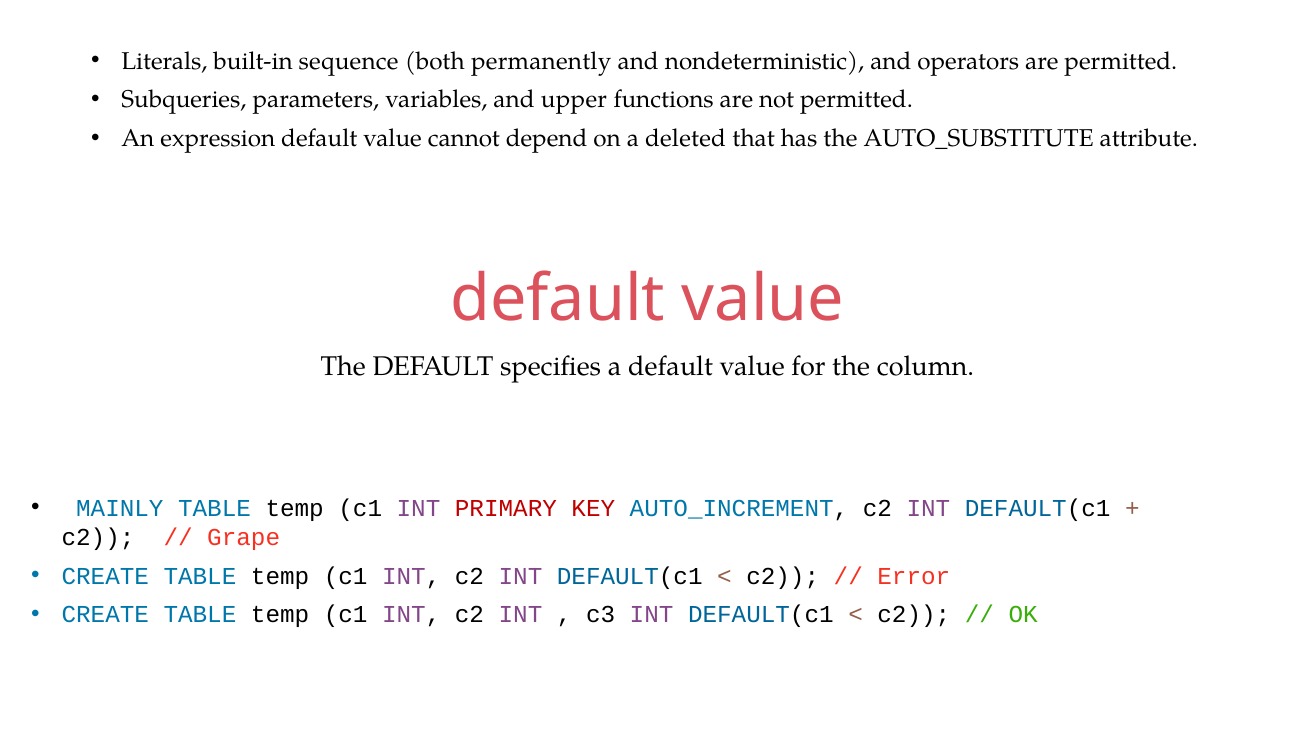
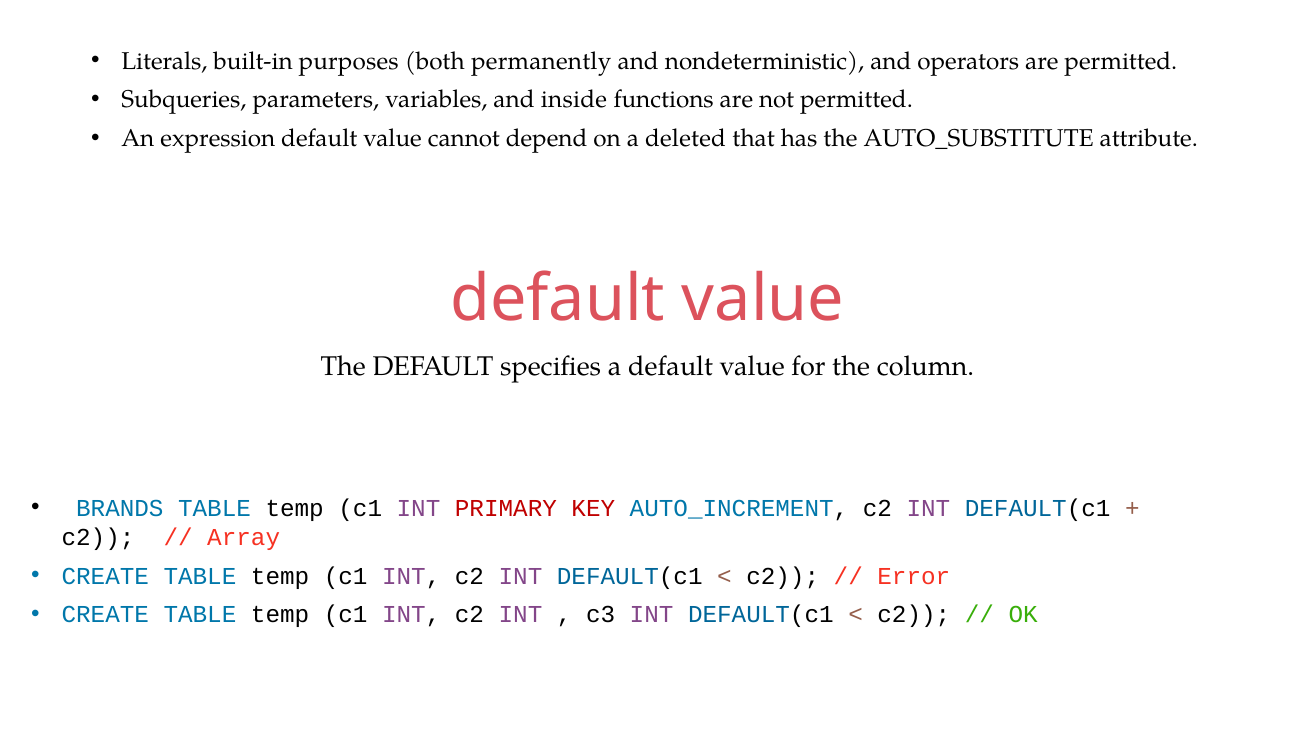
sequence: sequence -> purposes
upper: upper -> inside
MAINLY: MAINLY -> BRANDS
Grape: Grape -> Array
